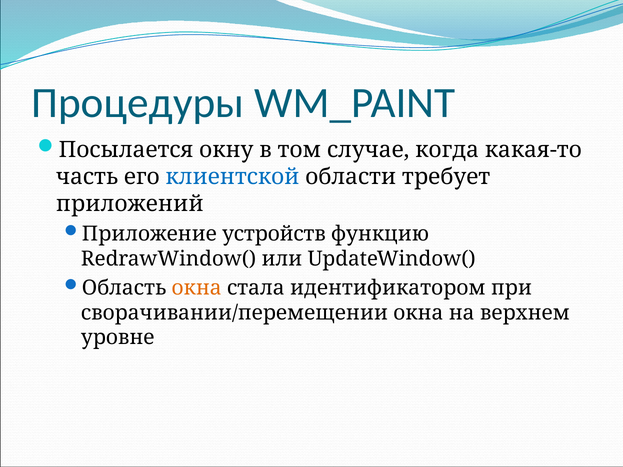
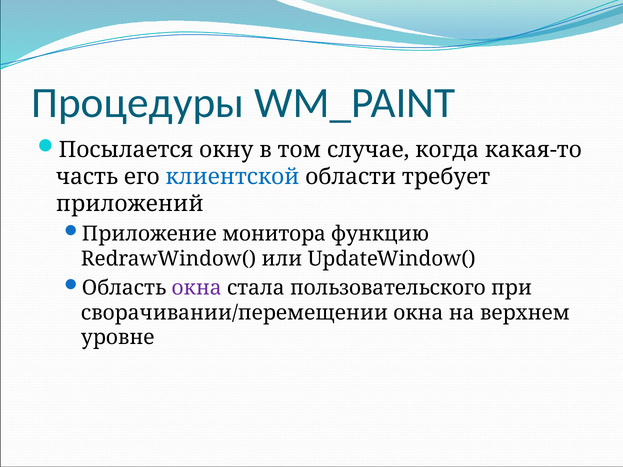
устройств: устройств -> монитора
окна at (197, 288) colour: orange -> purple
идентификатором: идентификатором -> пользовательского
